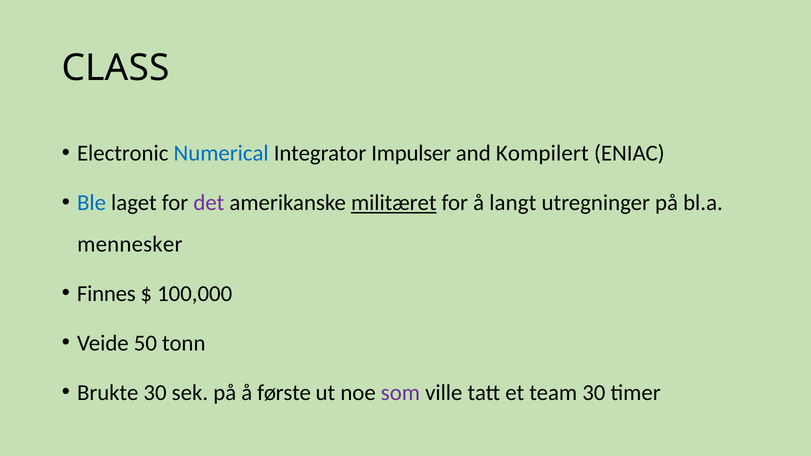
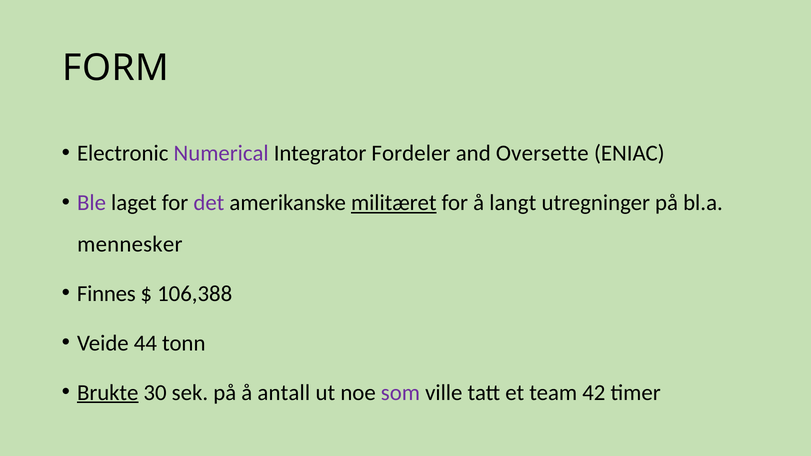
CLASS: CLASS -> FORM
Numerical colour: blue -> purple
Impulser: Impulser -> Fordeler
Kompilert: Kompilert -> Oversette
Ble colour: blue -> purple
100,000: 100,000 -> 106,388
50: 50 -> 44
Brukte underline: none -> present
første: første -> antall
team 30: 30 -> 42
